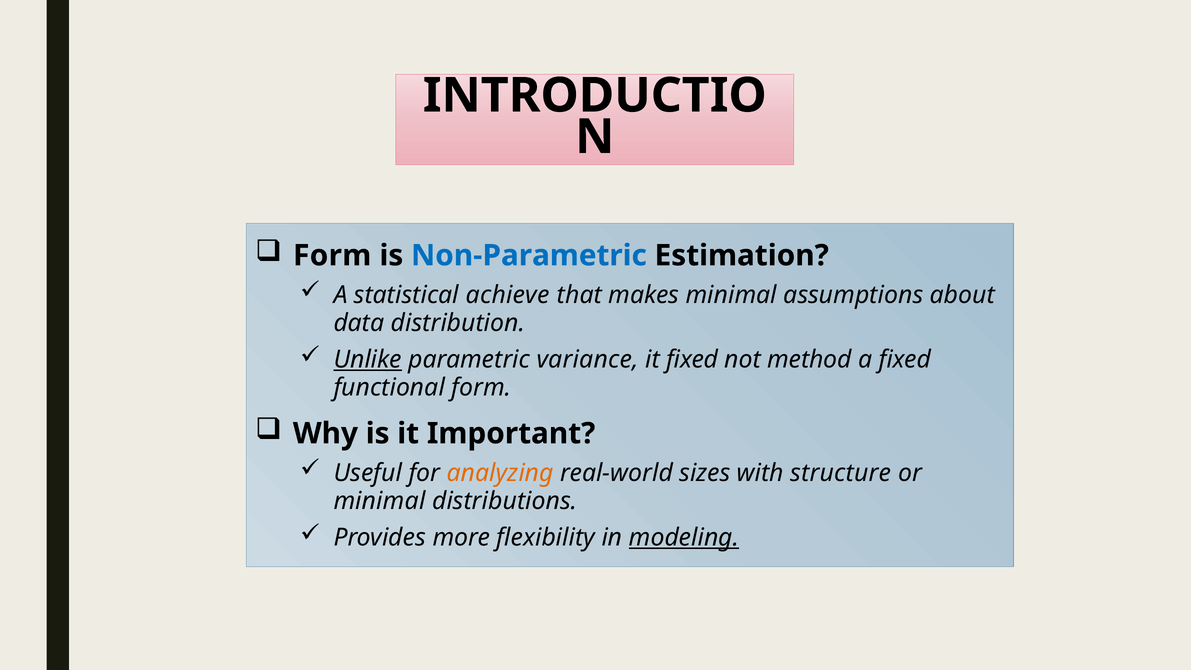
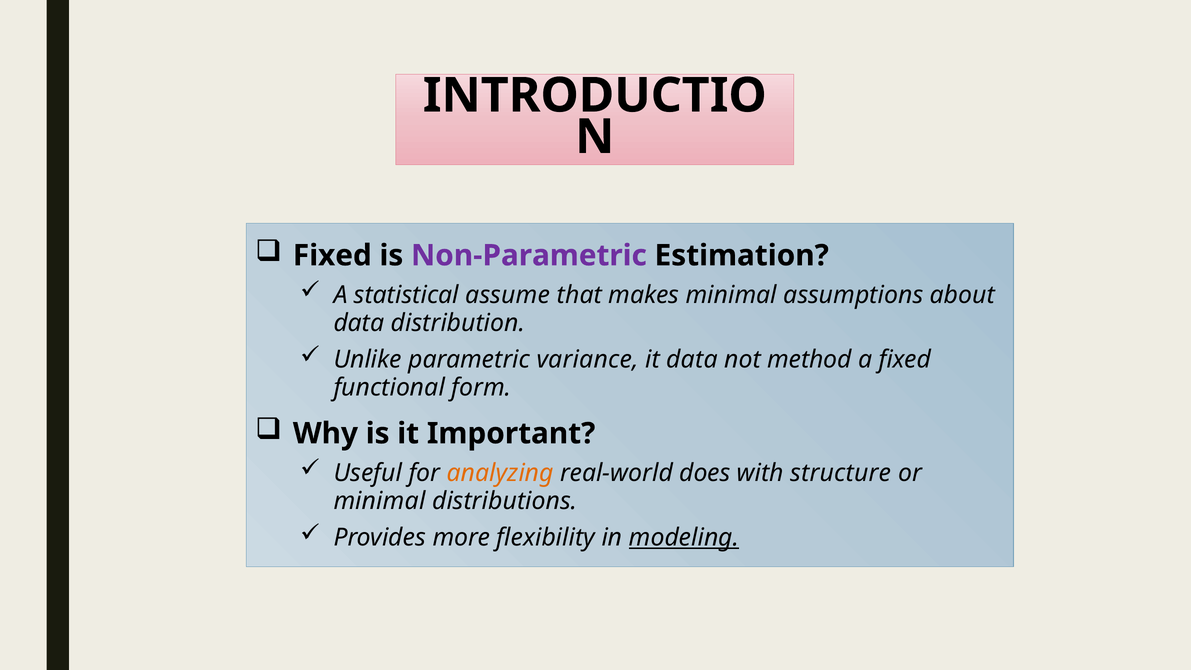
Form at (332, 256): Form -> Fixed
Non-Parametric colour: blue -> purple
achieve: achieve -> assume
Unlike underline: present -> none
it fixed: fixed -> data
sizes: sizes -> does
